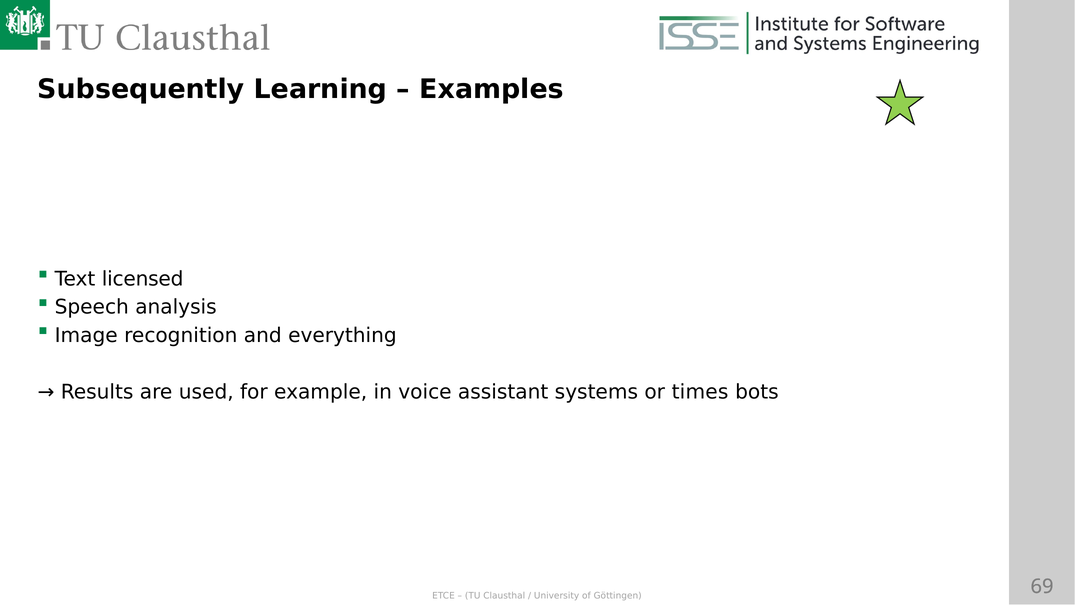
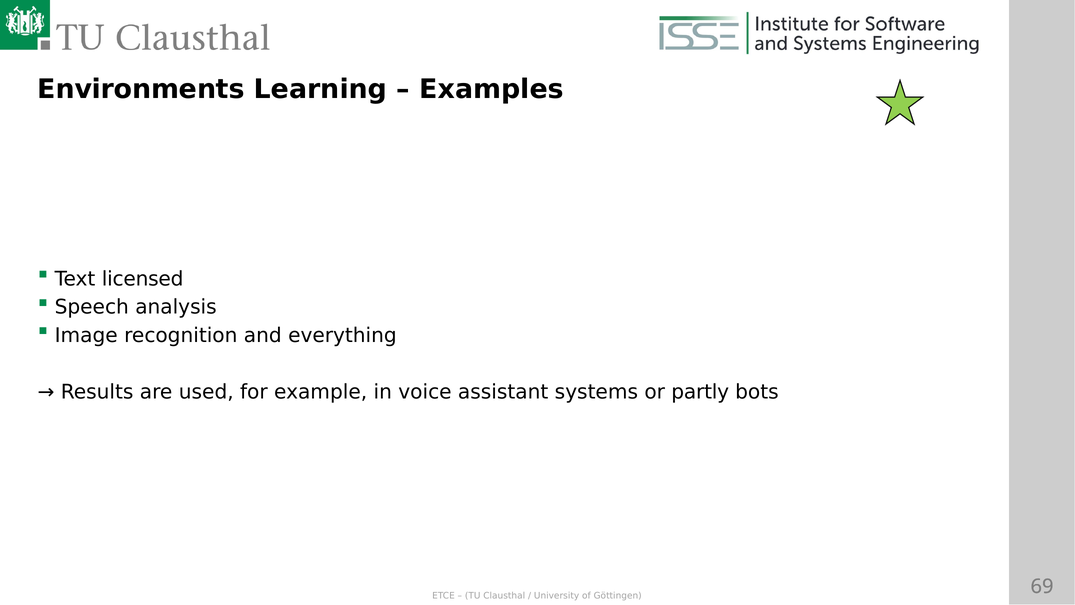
Subsequently: Subsequently -> Environments
times: times -> partly
